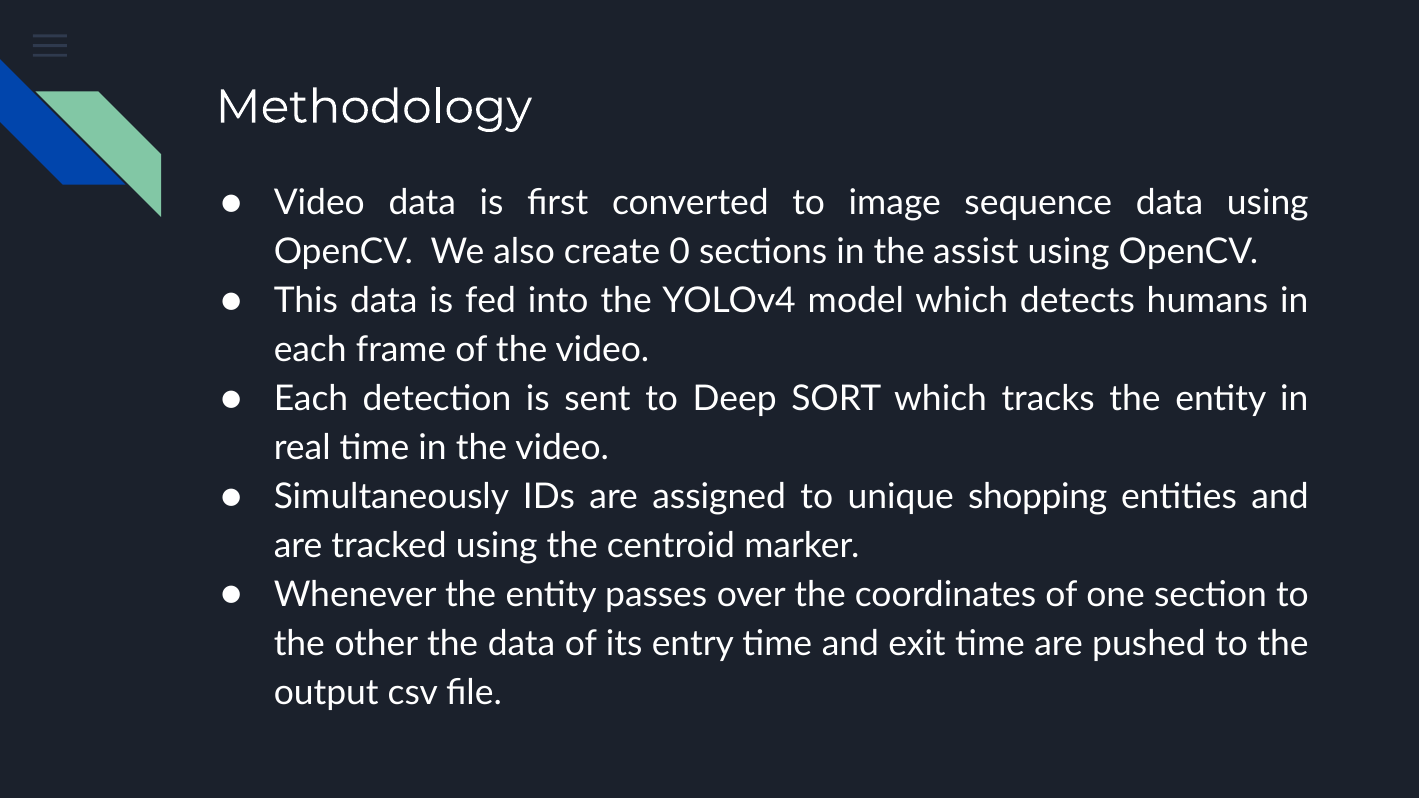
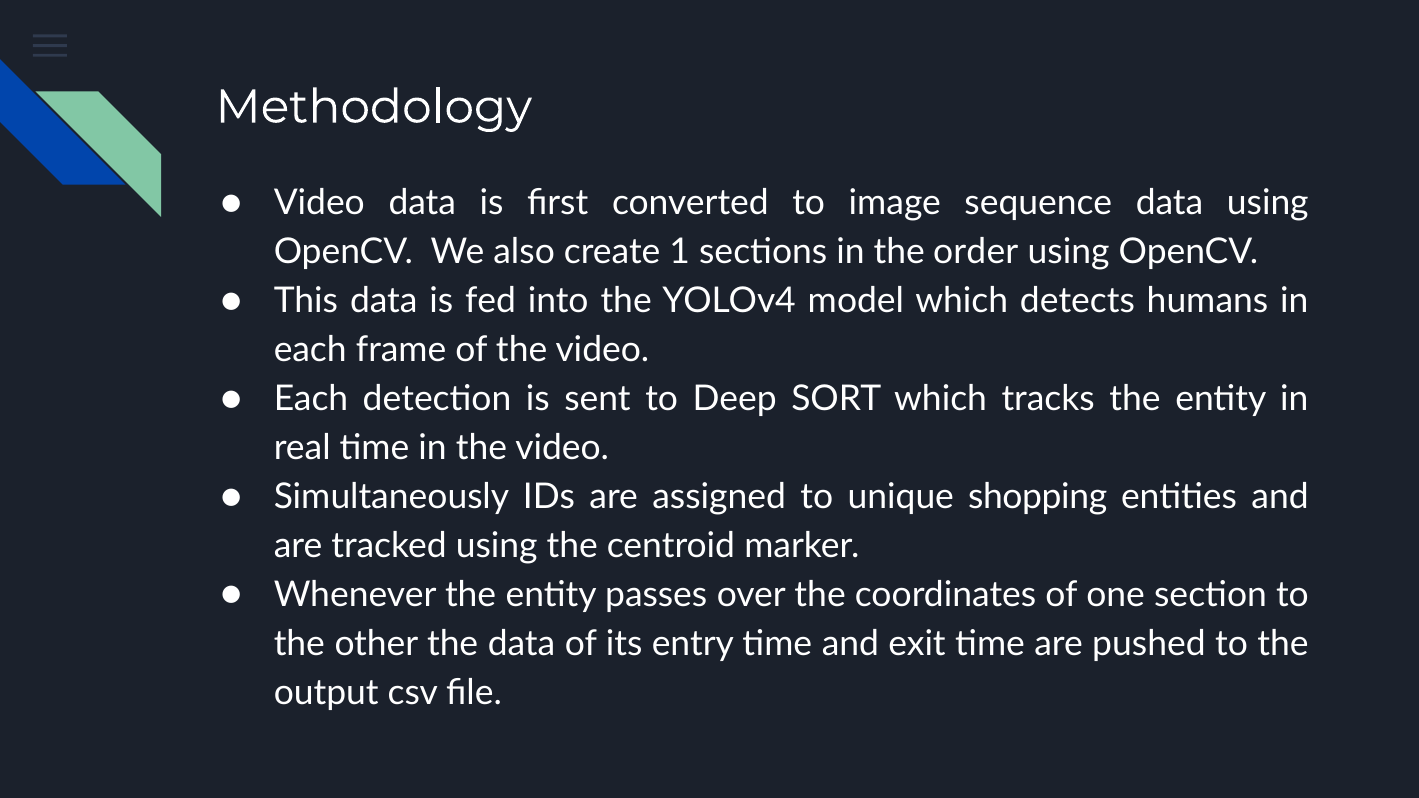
0: 0 -> 1
assist: assist -> order
